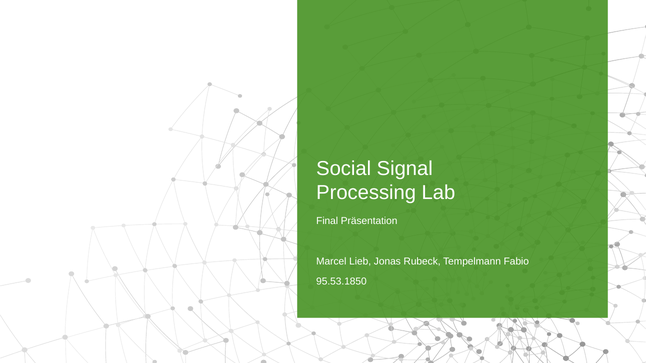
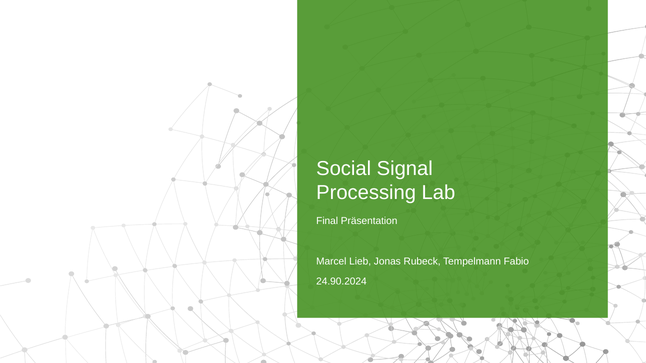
95.53.1850: 95.53.1850 -> 24.90.2024
